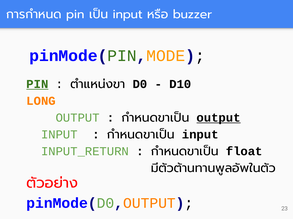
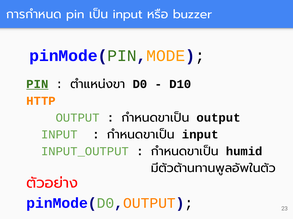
LONG: LONG -> HTTP
output at (219, 118) underline: present -> none
INPUT_RETURN: INPUT_RETURN -> INPUT_OUTPUT
float: float -> humid
